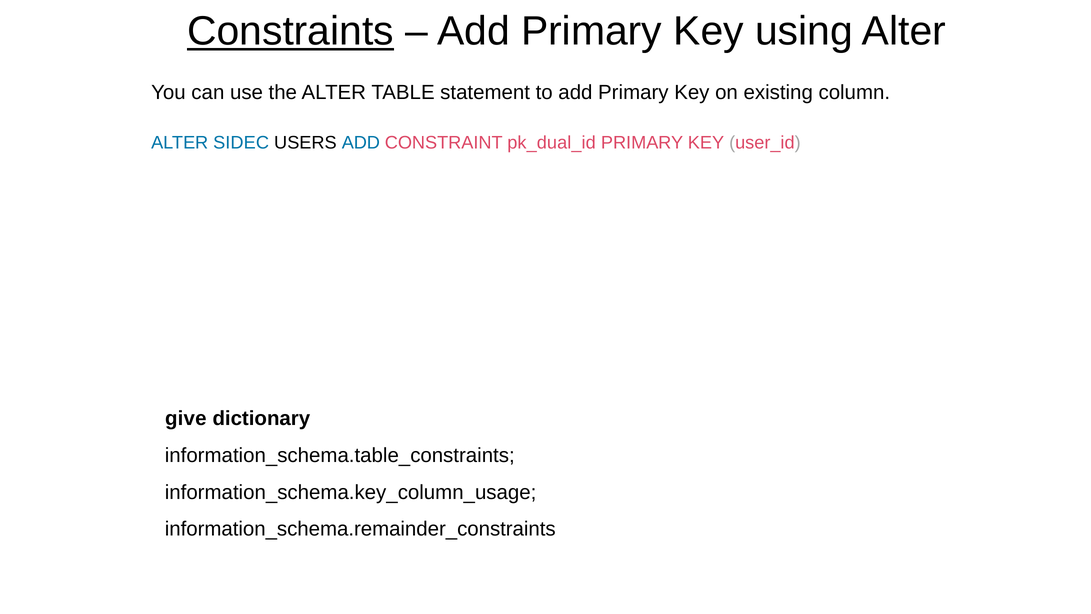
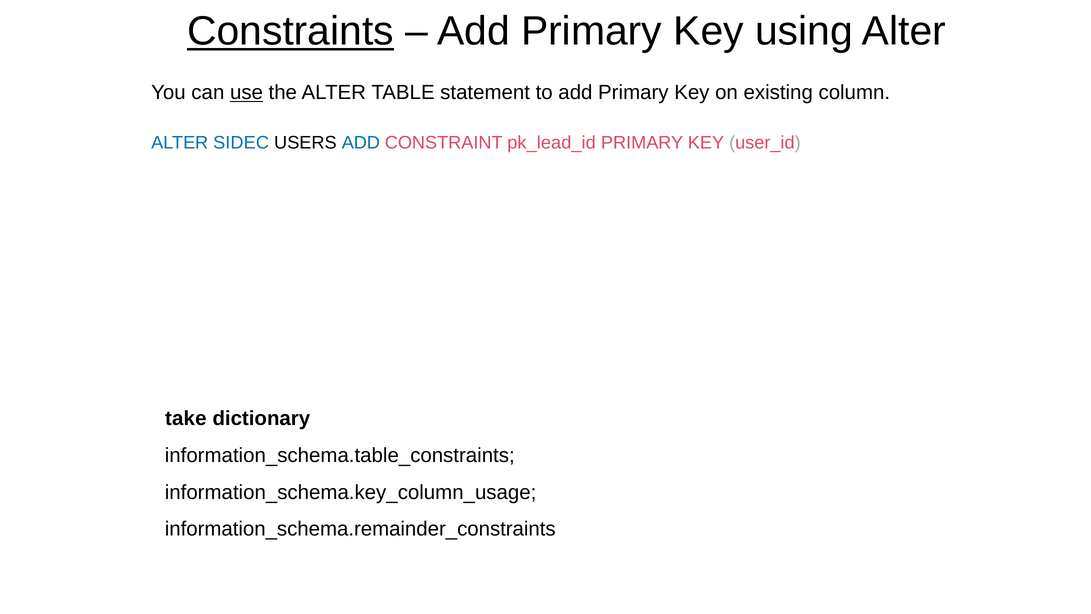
use underline: none -> present
pk_dual_id: pk_dual_id -> pk_lead_id
give: give -> take
